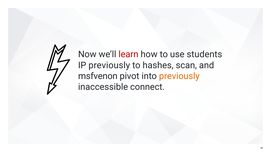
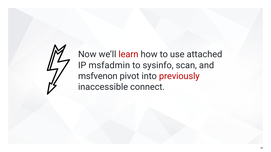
students: students -> attached
IP previously: previously -> msfadmin
hashes: hashes -> sysinfo
previously at (179, 76) colour: orange -> red
